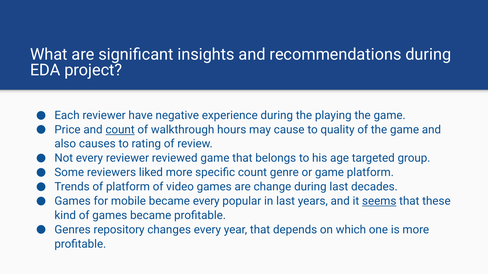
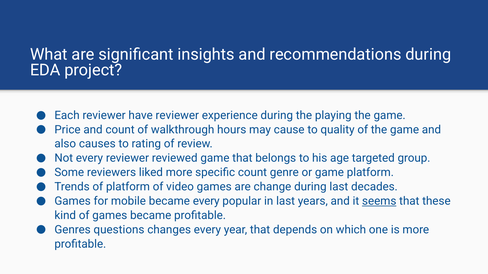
have negative: negative -> reviewer
count at (120, 130) underline: present -> none
repository: repository -> questions
